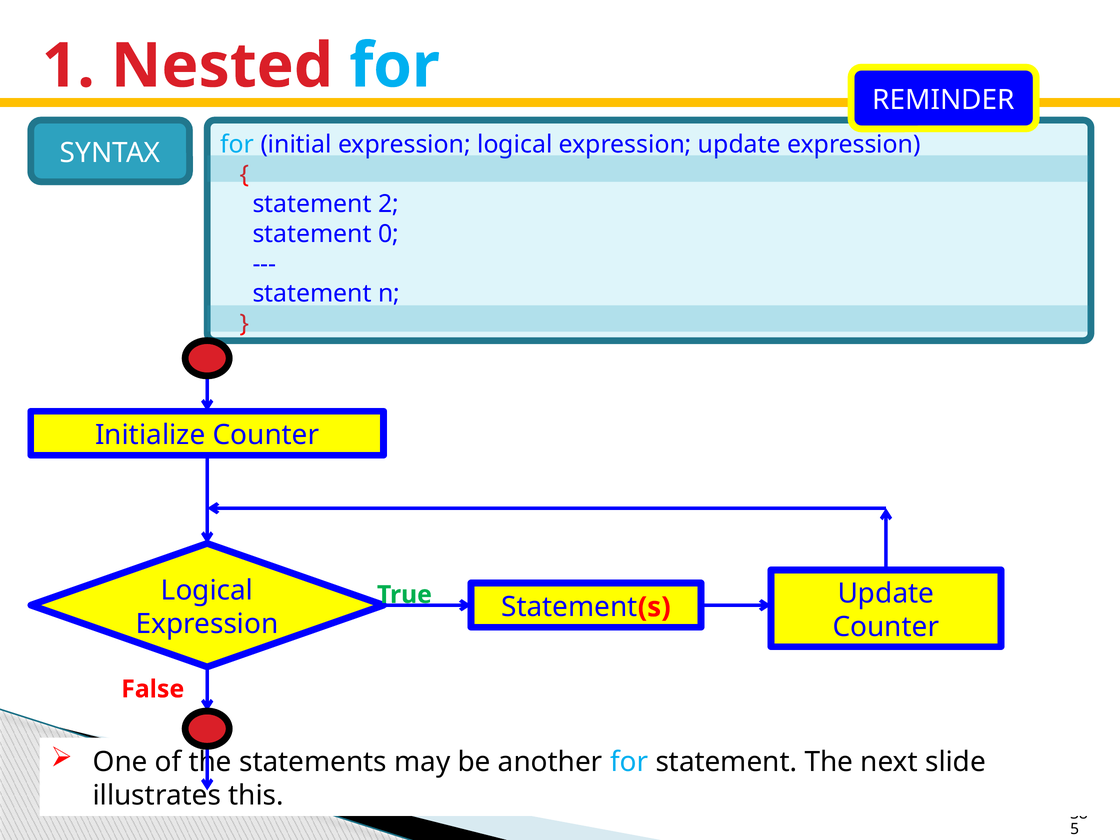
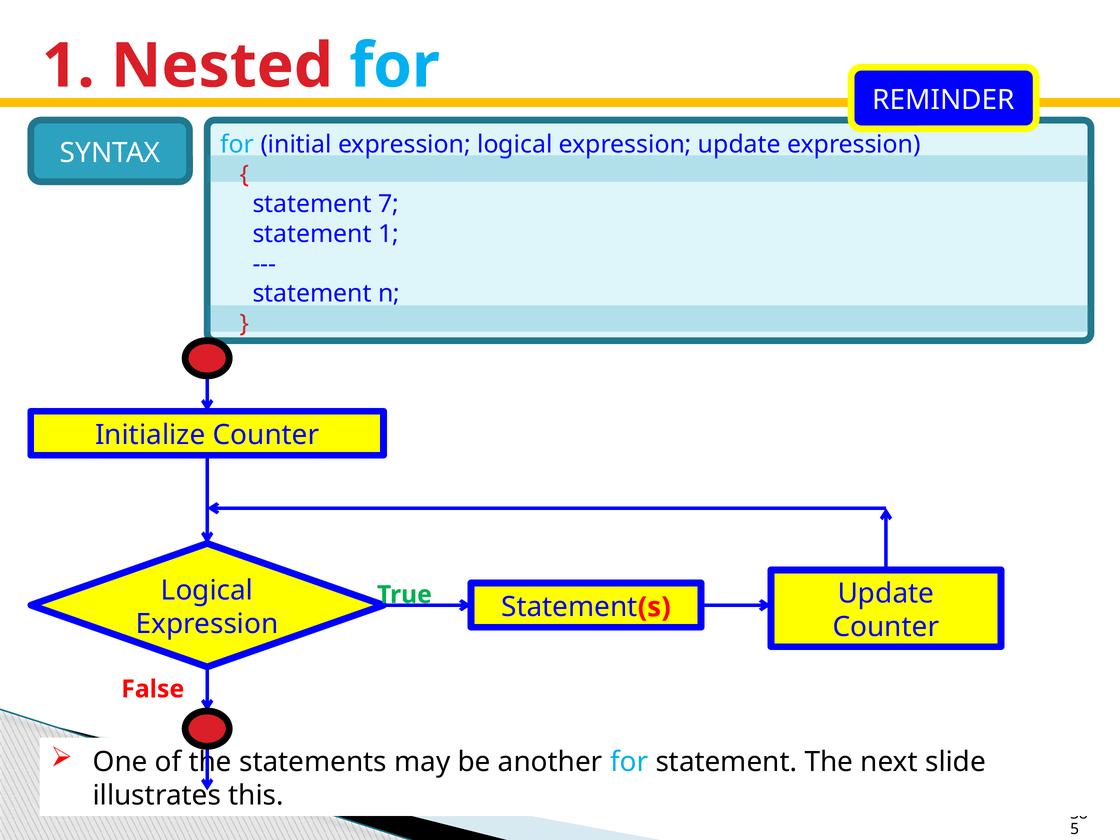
2: 2 -> 7
statement 0: 0 -> 1
